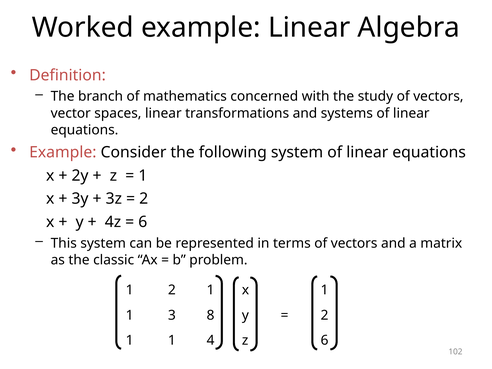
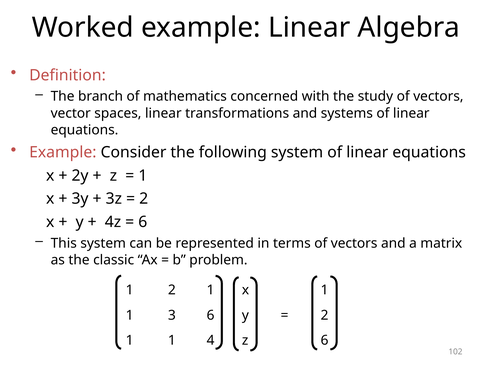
3 8: 8 -> 6
